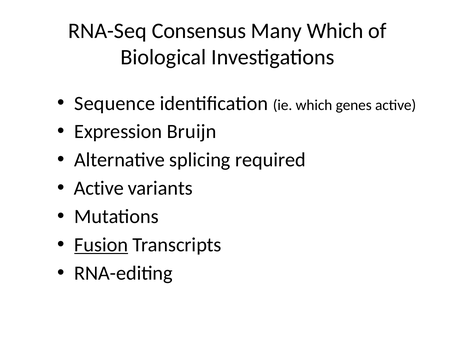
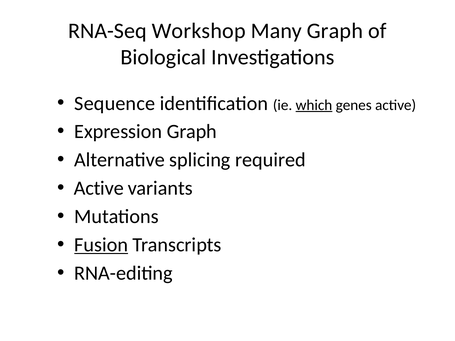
Consensus: Consensus -> Workshop
Many Which: Which -> Graph
which at (314, 105) underline: none -> present
Expression Bruijn: Bruijn -> Graph
